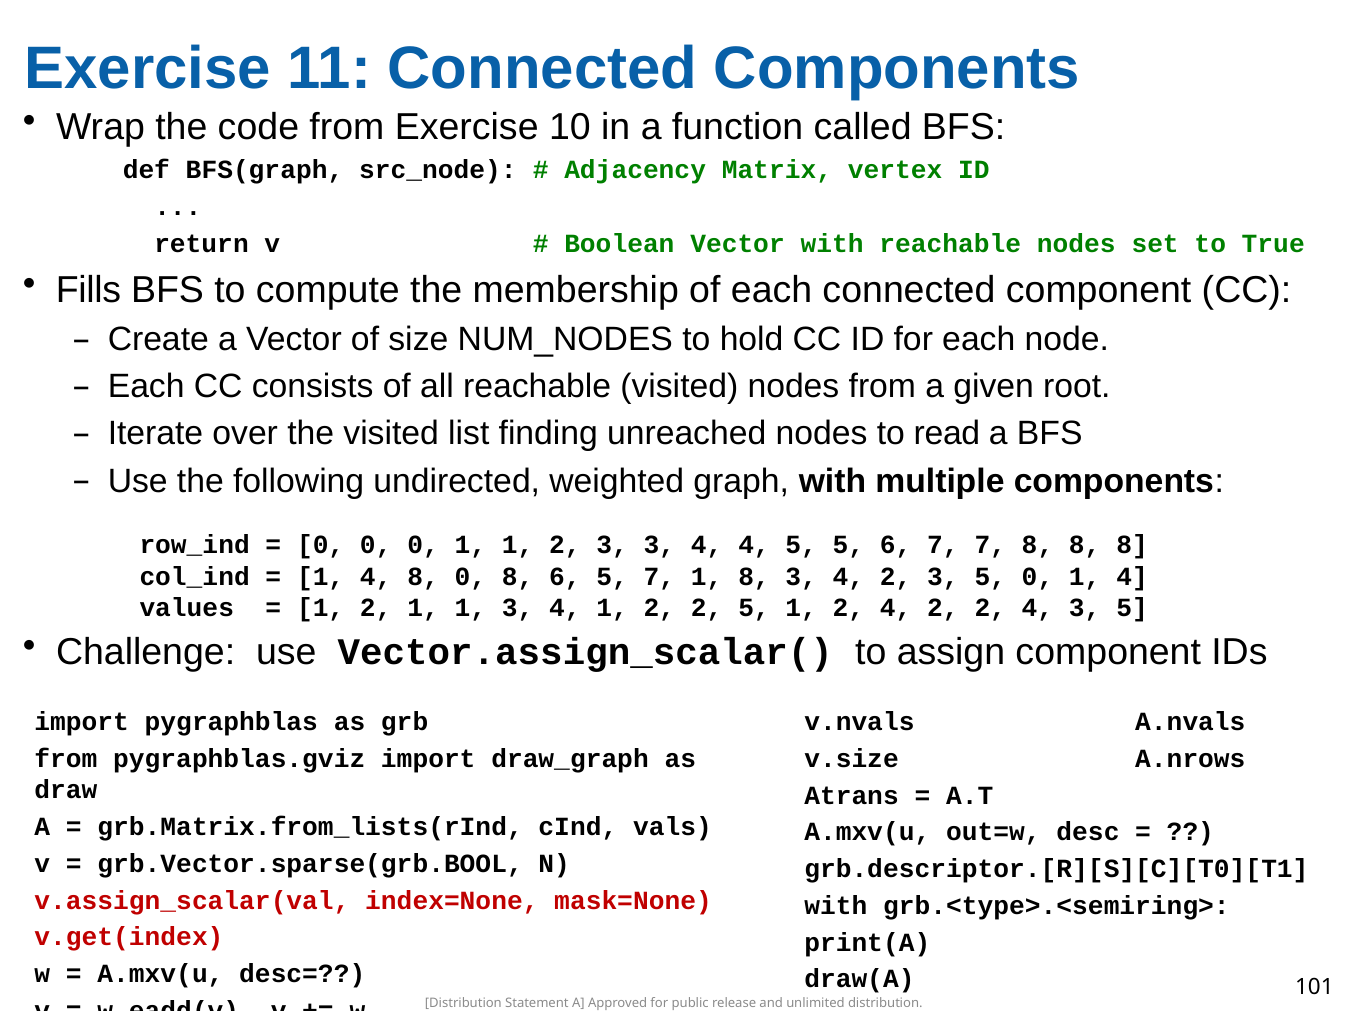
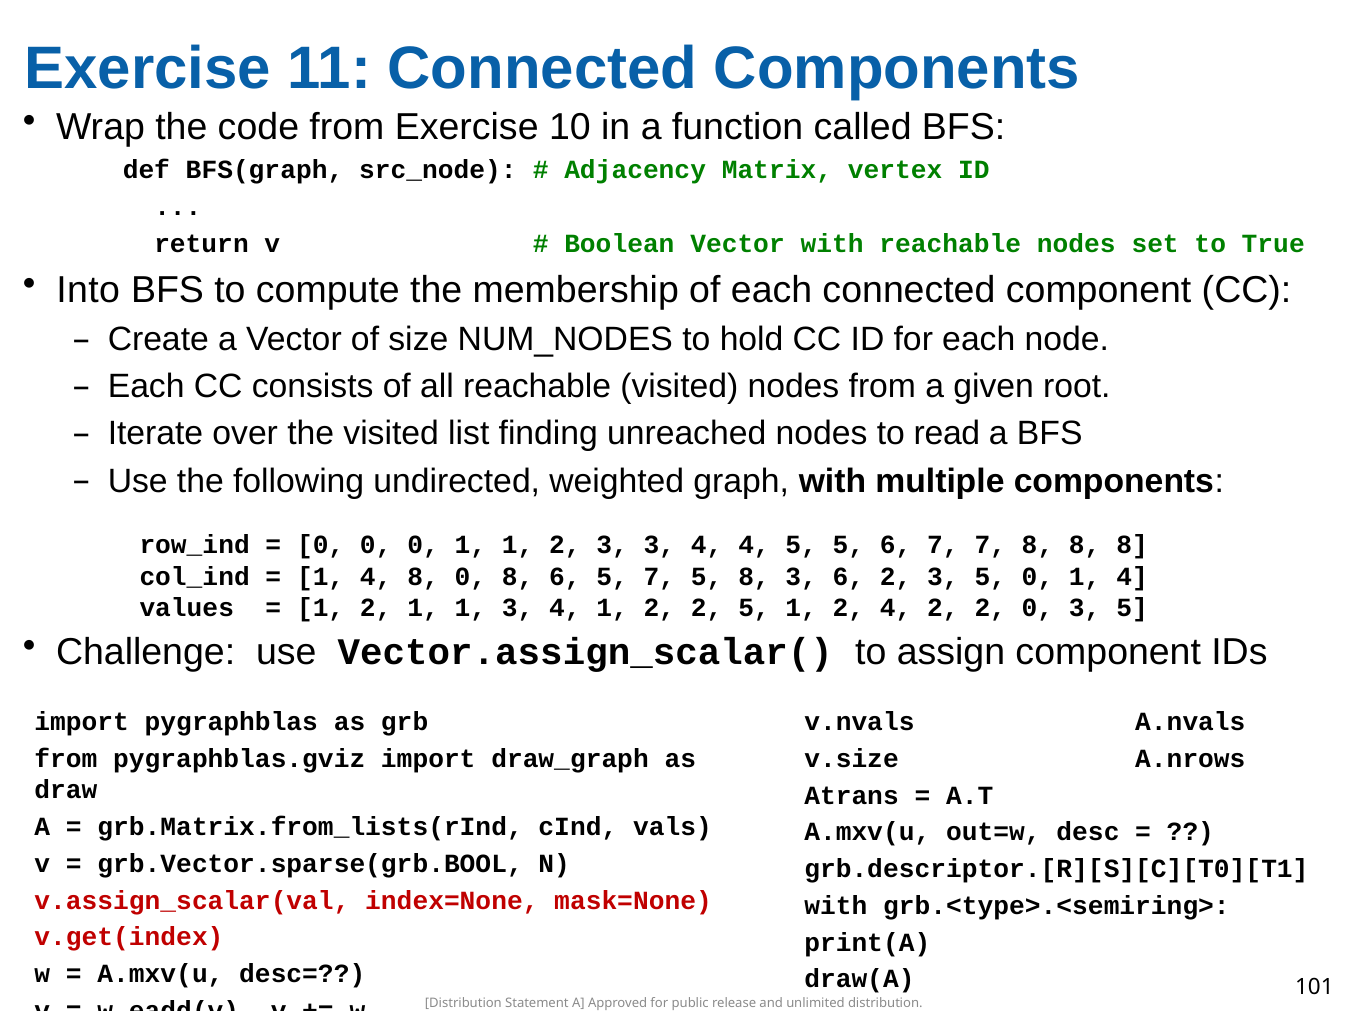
Fills: Fills -> Into
7 1: 1 -> 5
8 3 4: 4 -> 6
2 2 4: 4 -> 0
